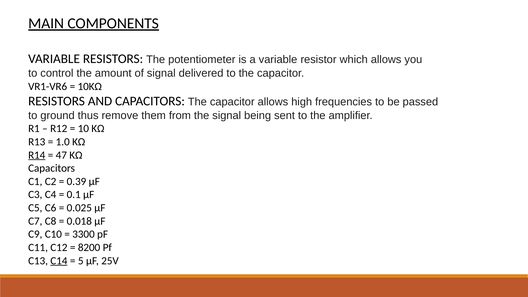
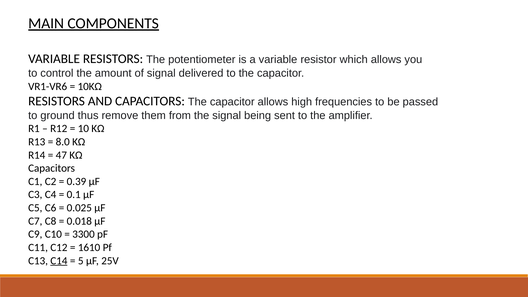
1.0: 1.0 -> 8.0
R14 underline: present -> none
8200: 8200 -> 1610
